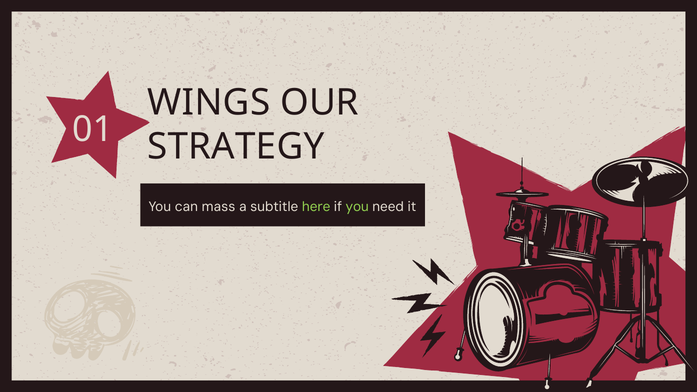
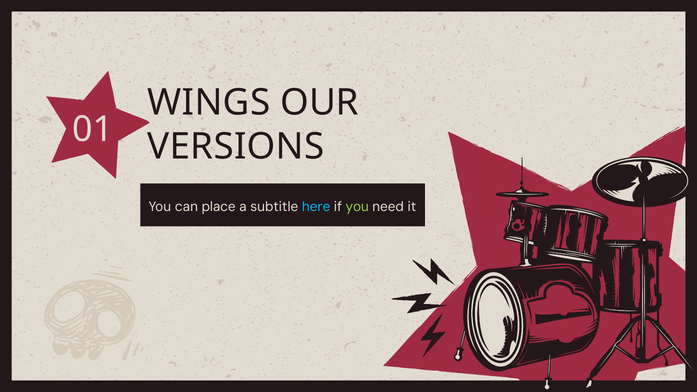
STRATEGY: STRATEGY -> VERSIONS
mass: mass -> place
here colour: light green -> light blue
